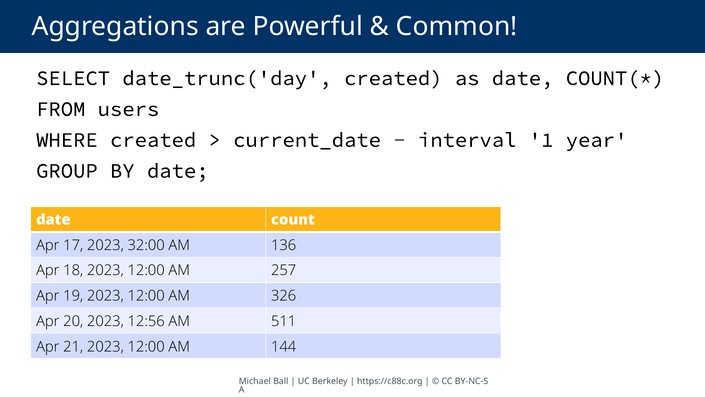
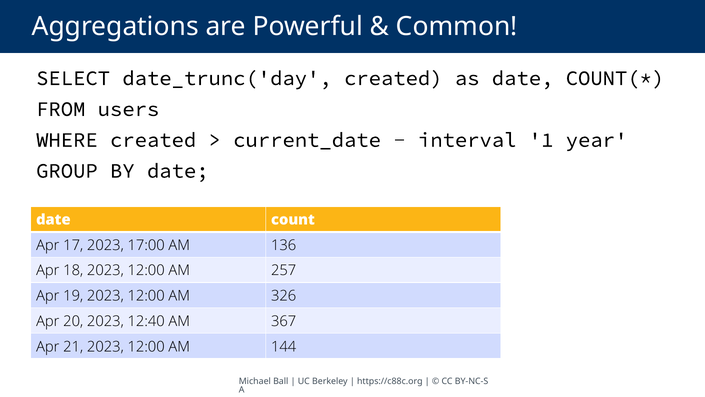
32:00: 32:00 -> 17:00
12:56: 12:56 -> 12:40
511: 511 -> 367
